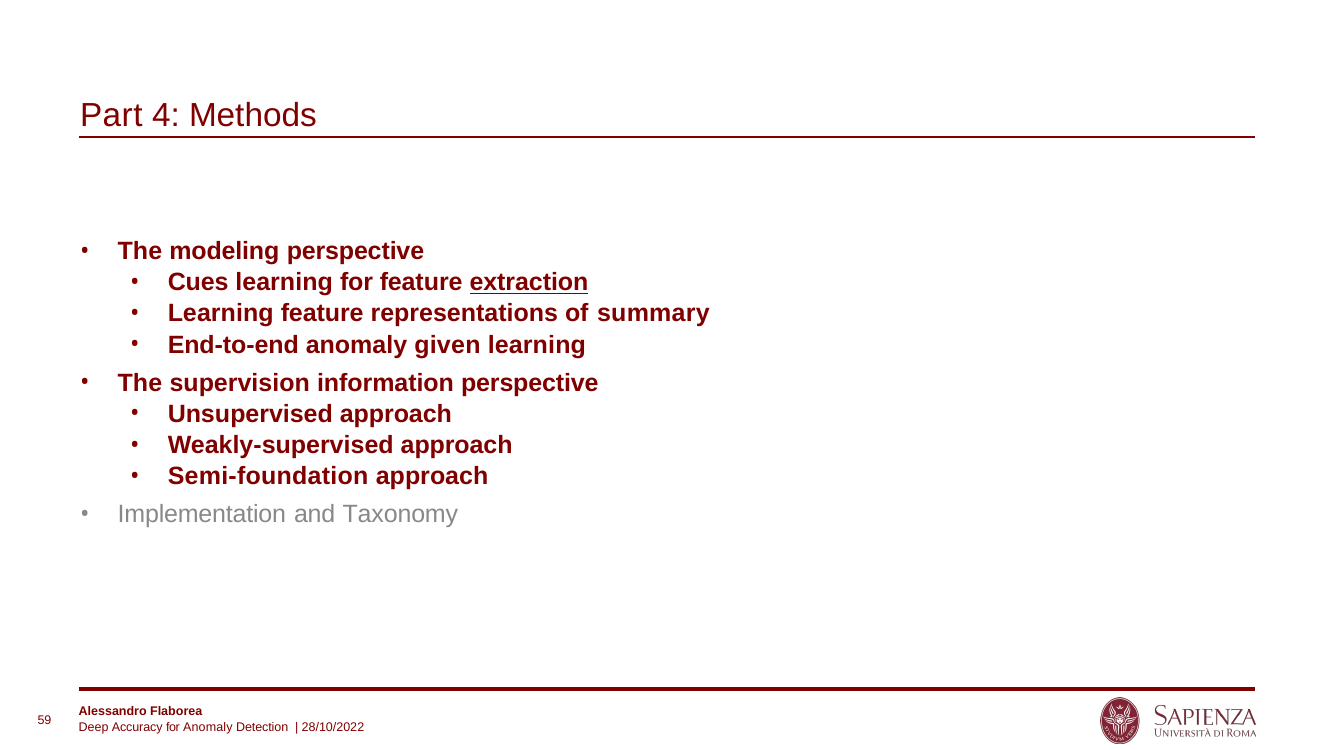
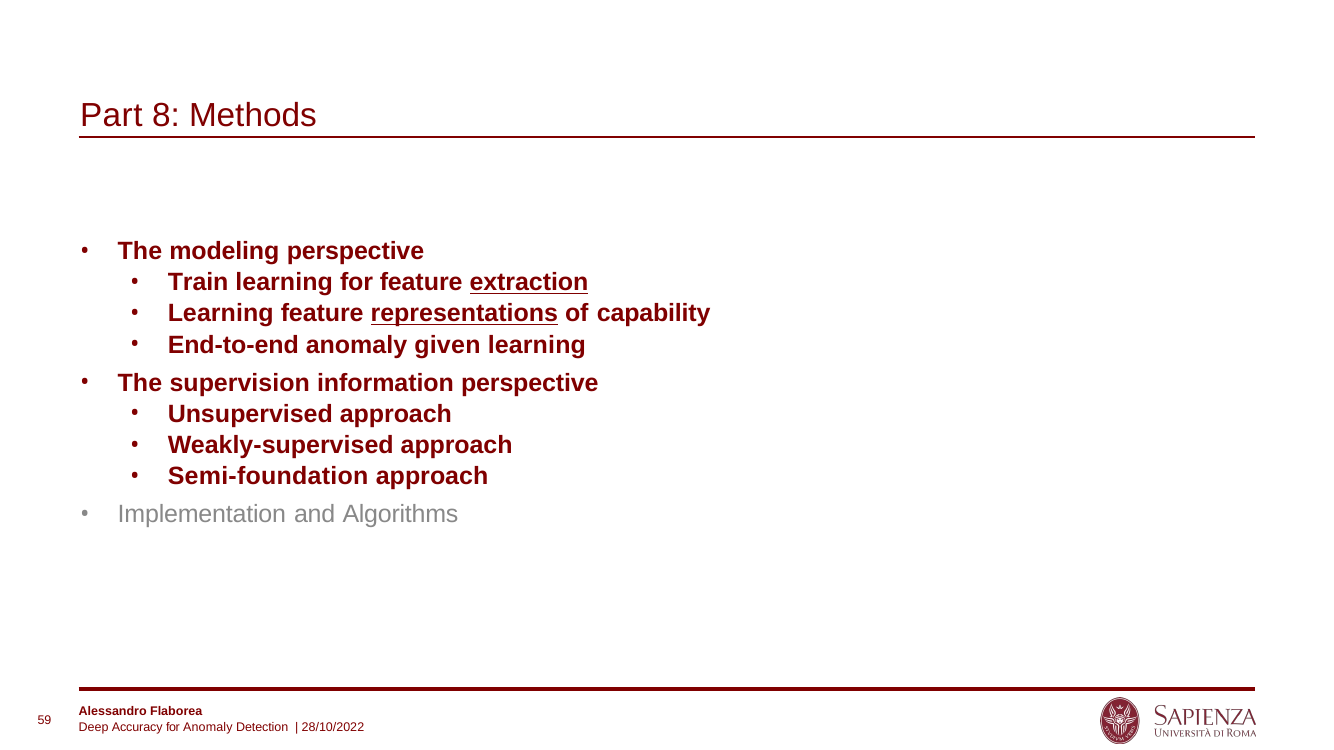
4: 4 -> 8
Cues: Cues -> Train
representations underline: none -> present
summary: summary -> capability
Taxonomy: Taxonomy -> Algorithms
